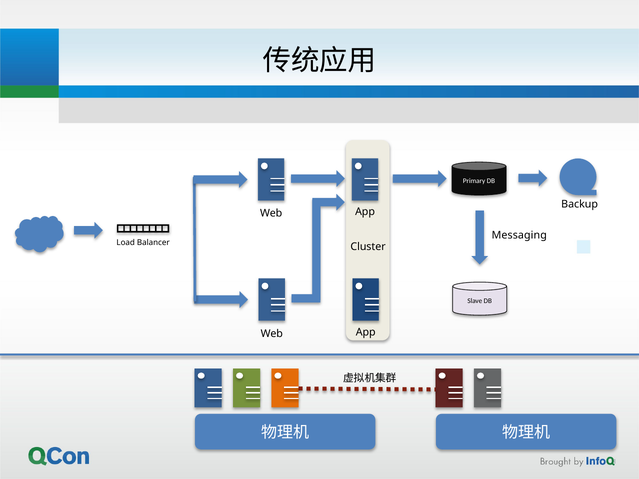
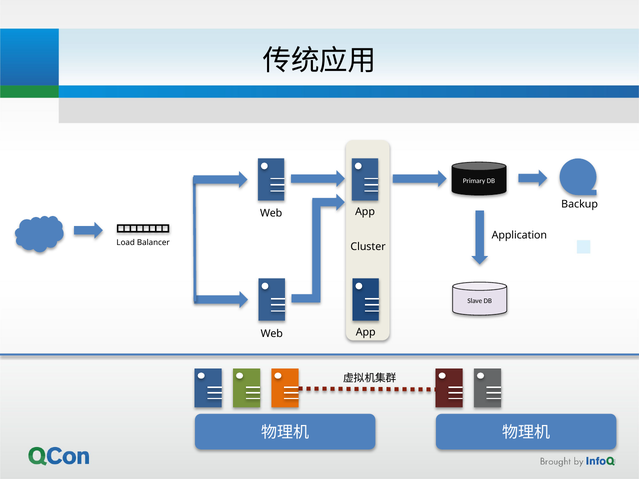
Messaging: Messaging -> Application
